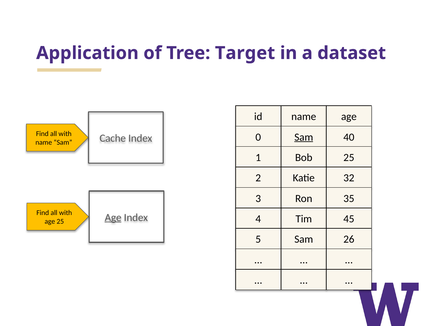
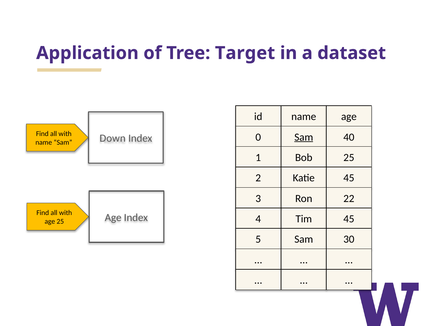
Cache: Cache -> Down
Katie 32: 32 -> 45
35: 35 -> 22
Age at (113, 217) underline: present -> none
26: 26 -> 30
